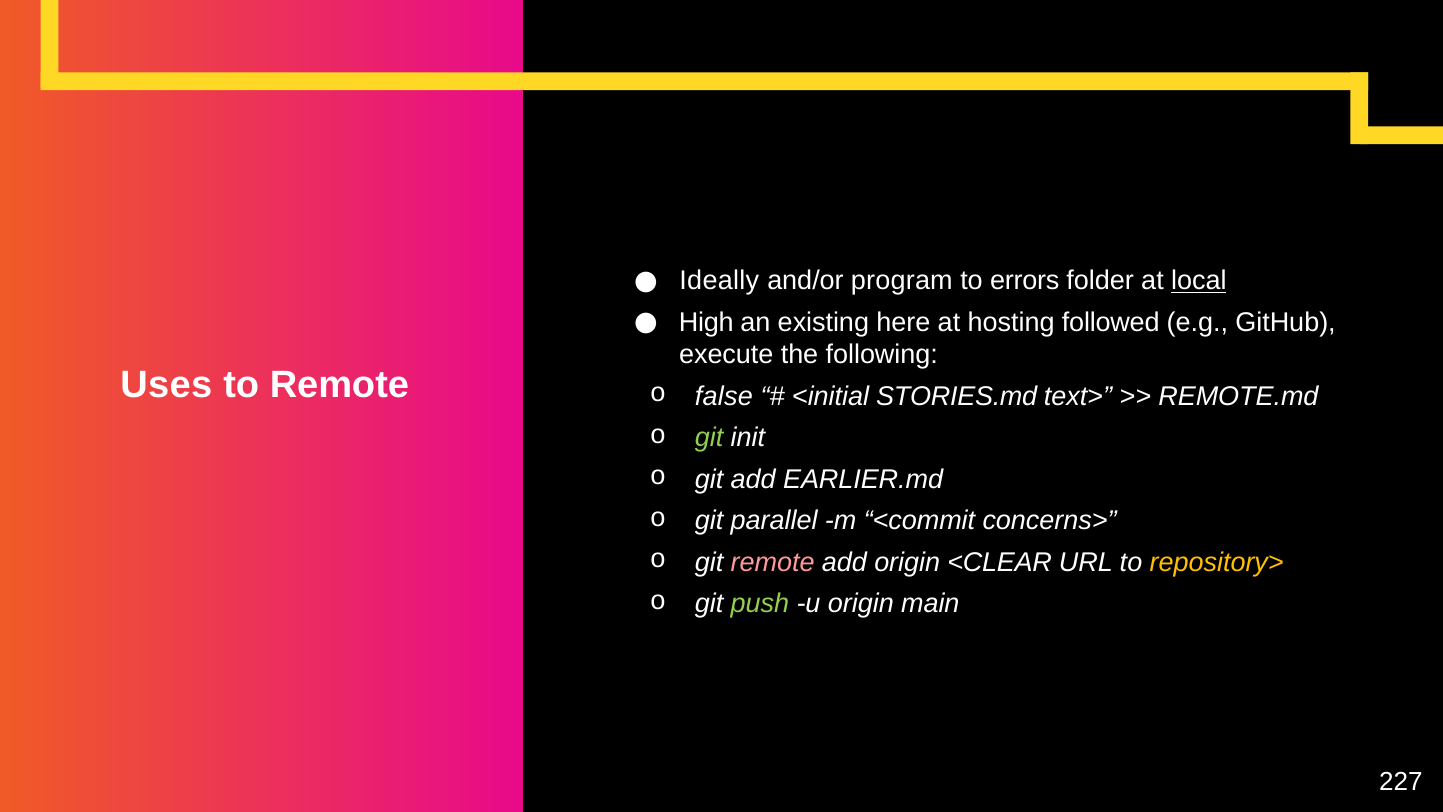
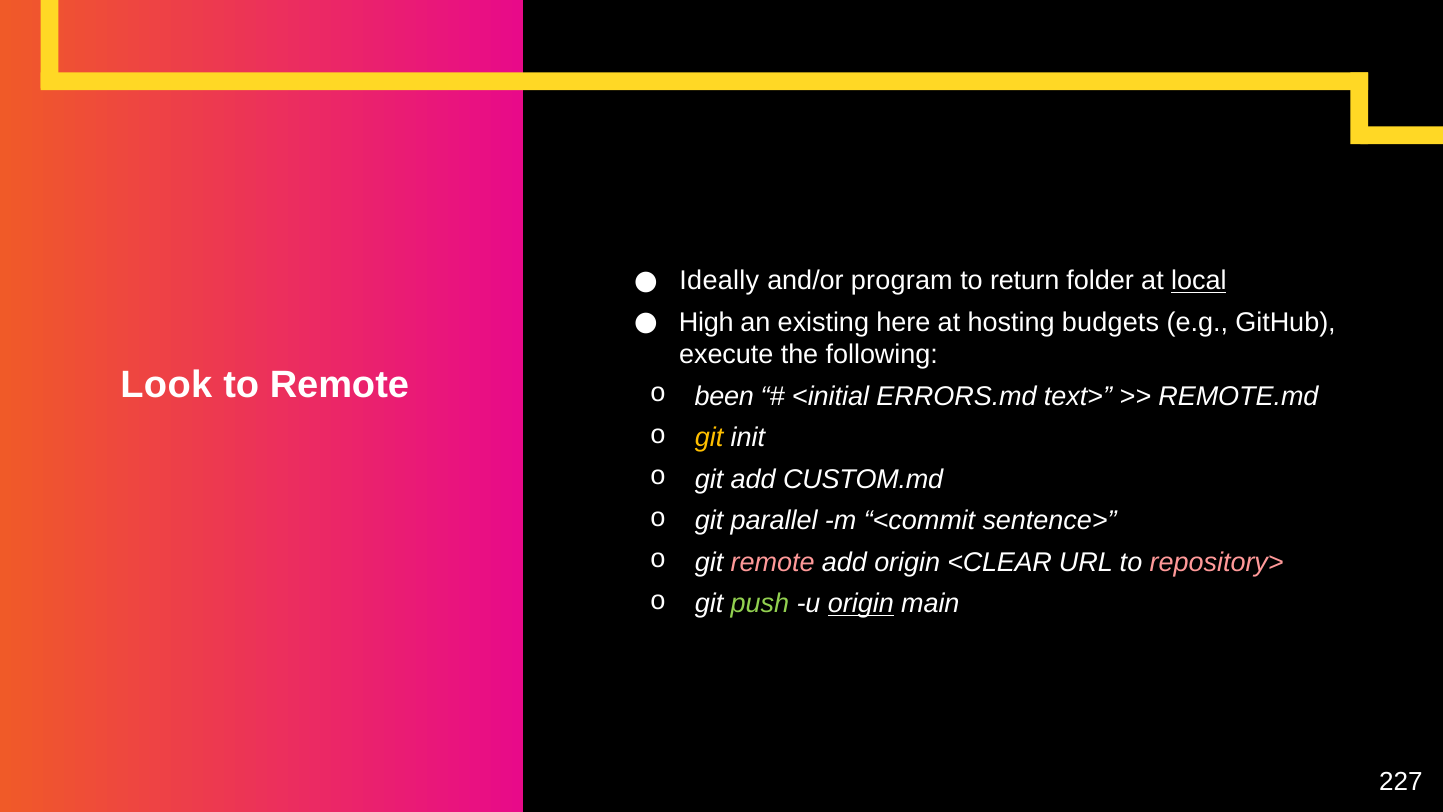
errors: errors -> return
followed: followed -> budgets
Uses: Uses -> Look
false: false -> been
STORIES.md: STORIES.md -> ERRORS.md
git at (709, 438) colour: light green -> yellow
EARLIER.md: EARLIER.md -> CUSTOM.md
concerns>: concerns> -> sentence>
repository> colour: yellow -> pink
origin at (861, 604) underline: none -> present
